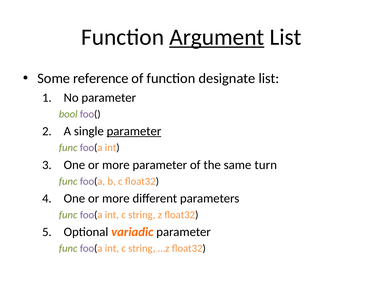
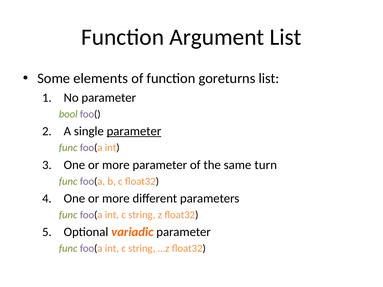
Argument underline: present -> none
reference: reference -> elements
designate: designate -> goreturns
